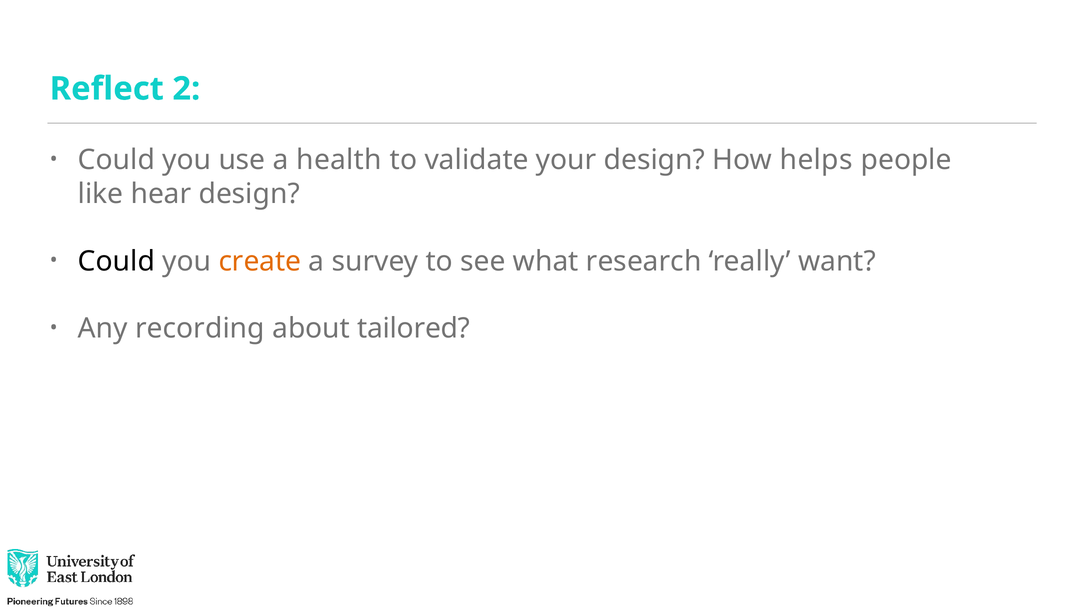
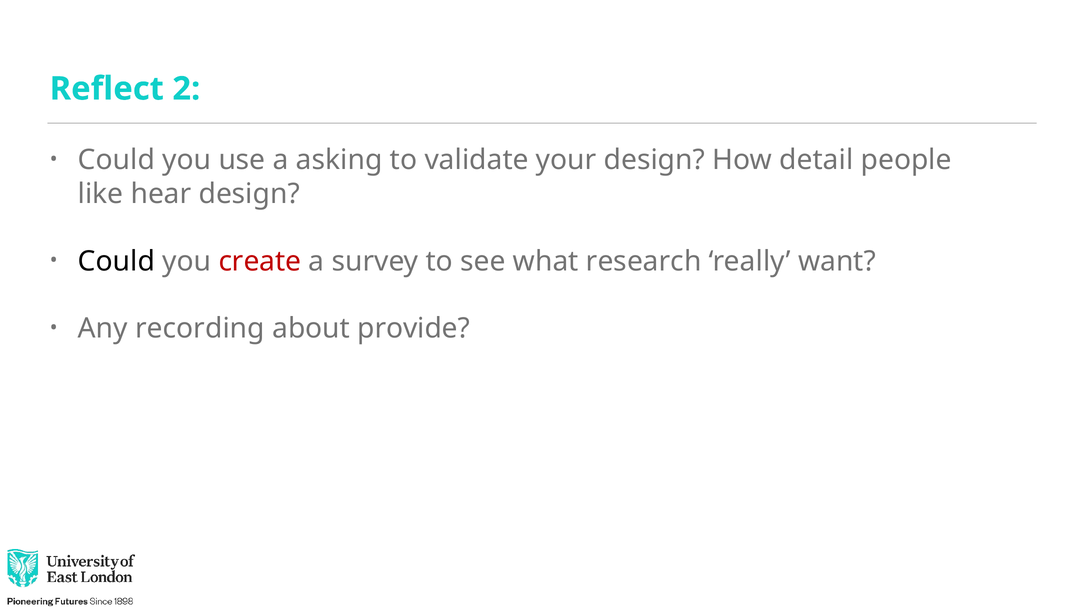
health: health -> asking
helps: helps -> detail
create colour: orange -> red
tailored: tailored -> provide
